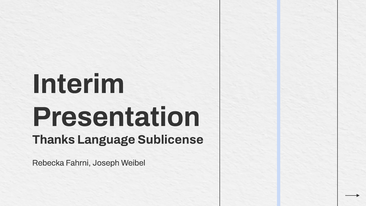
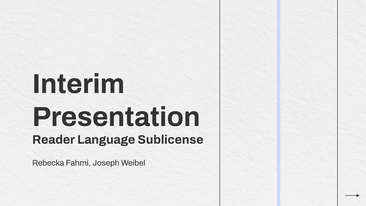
Thanks: Thanks -> Reader
